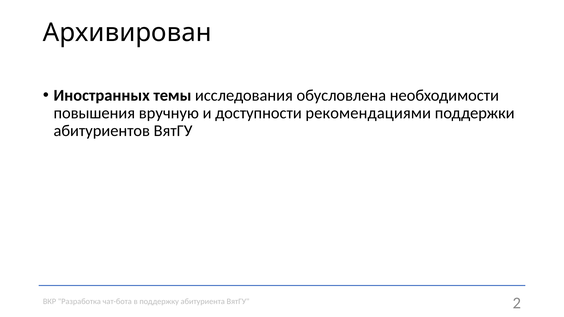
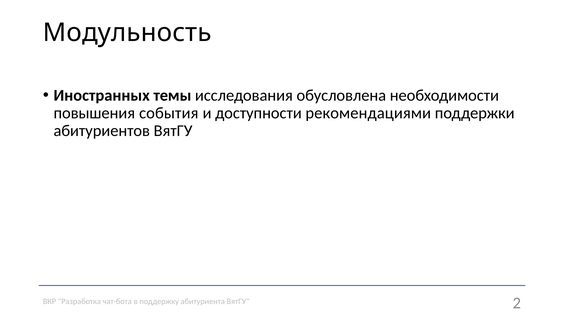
Архивирован: Архивирован -> Модульность
вручную: вручную -> события
